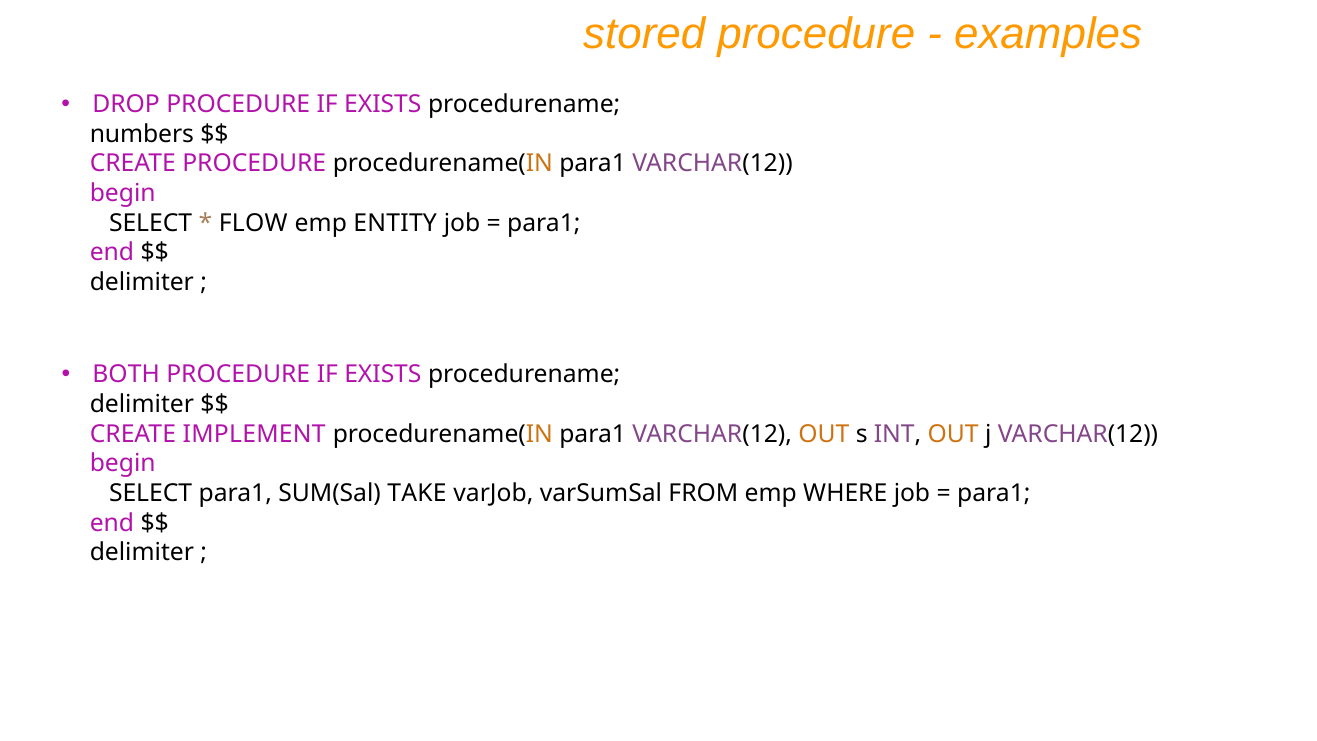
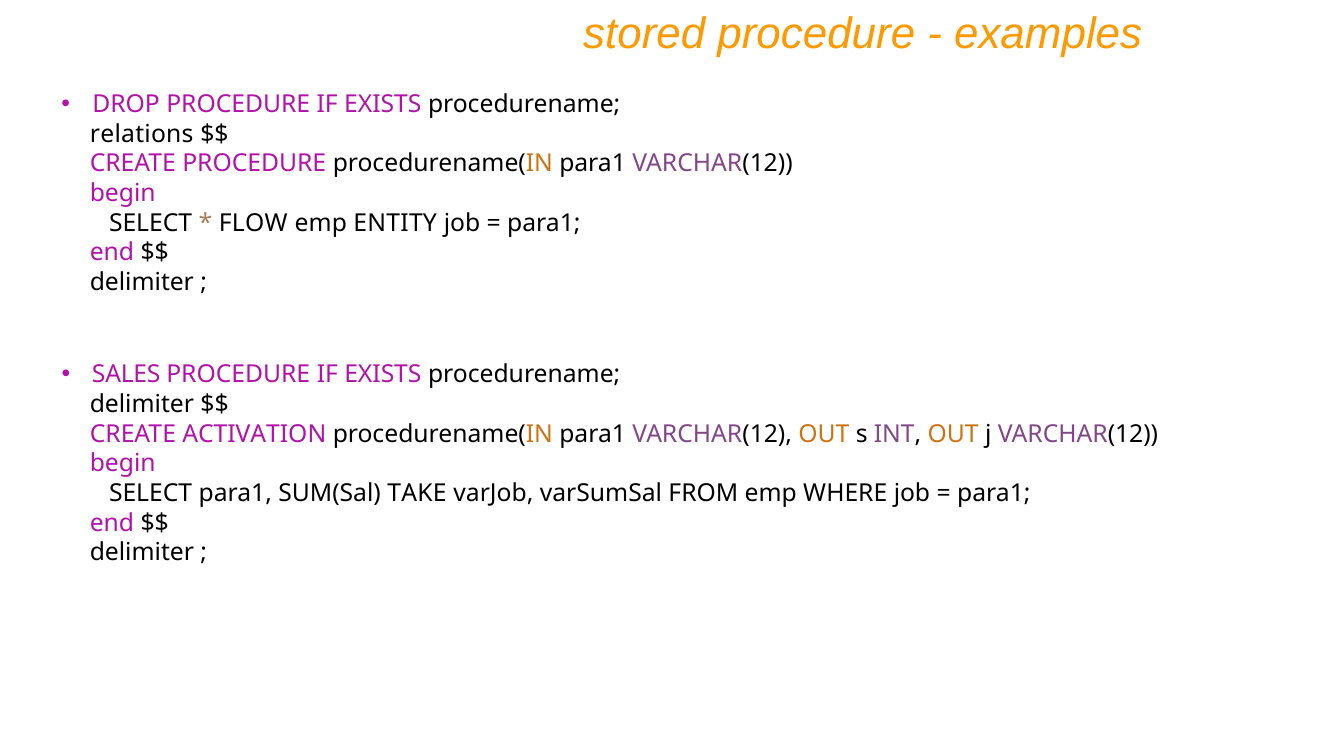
numbers: numbers -> relations
BOTH: BOTH -> SALES
IMPLEMENT: IMPLEMENT -> ACTIVATION
